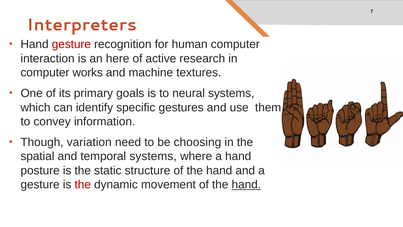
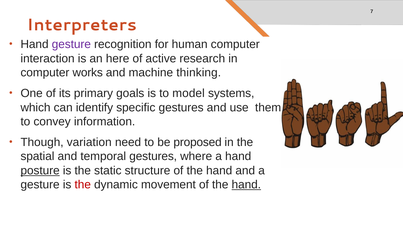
gesture at (71, 44) colour: red -> purple
textures: textures -> thinking
neural: neural -> model
choosing: choosing -> proposed
temporal systems: systems -> gestures
posture underline: none -> present
